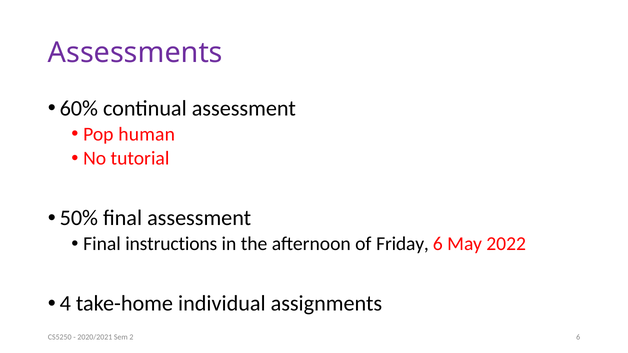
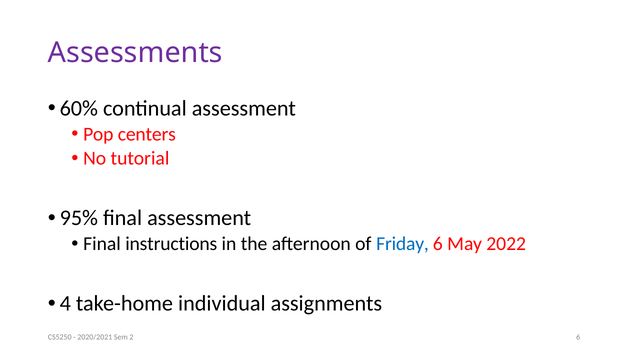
human: human -> centers
50%: 50% -> 95%
Friday colour: black -> blue
